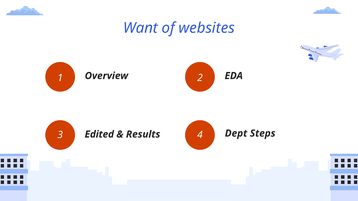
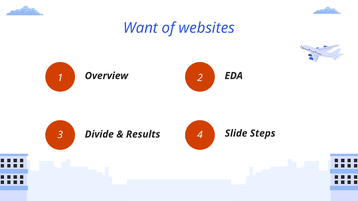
Edited: Edited -> Divide
Dept: Dept -> Slide
